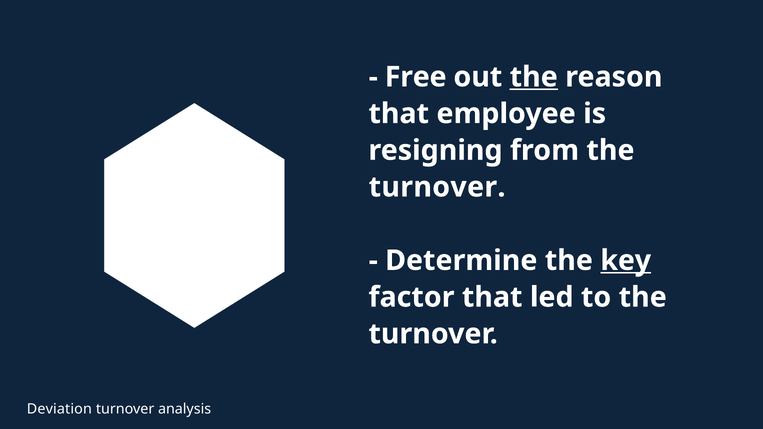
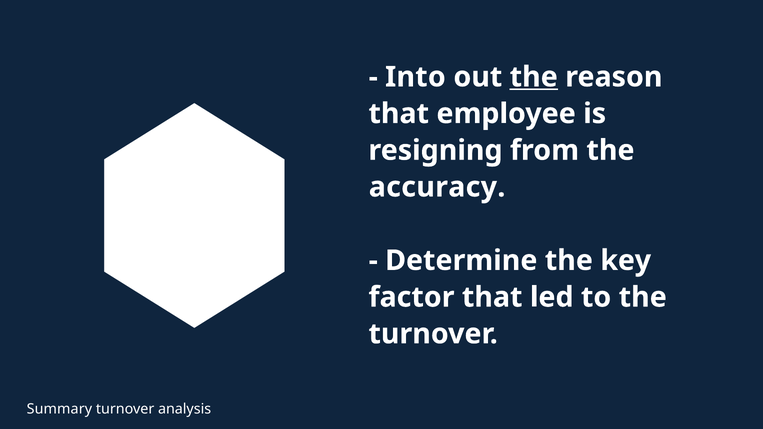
Free: Free -> Into
turnover at (437, 187): turnover -> accuracy
key underline: present -> none
Deviation: Deviation -> Summary
